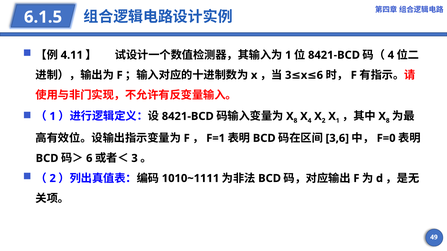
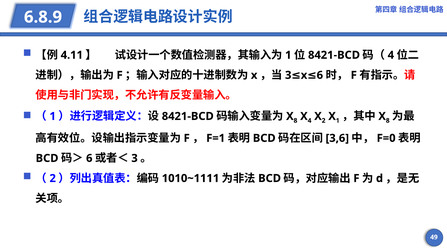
6.1.5: 6.1.5 -> 6.8.9
